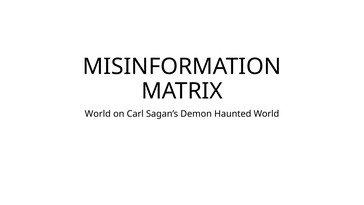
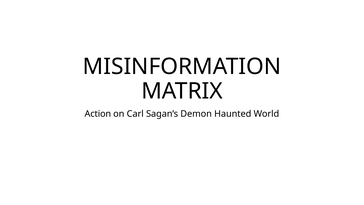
World at (98, 114): World -> Action
